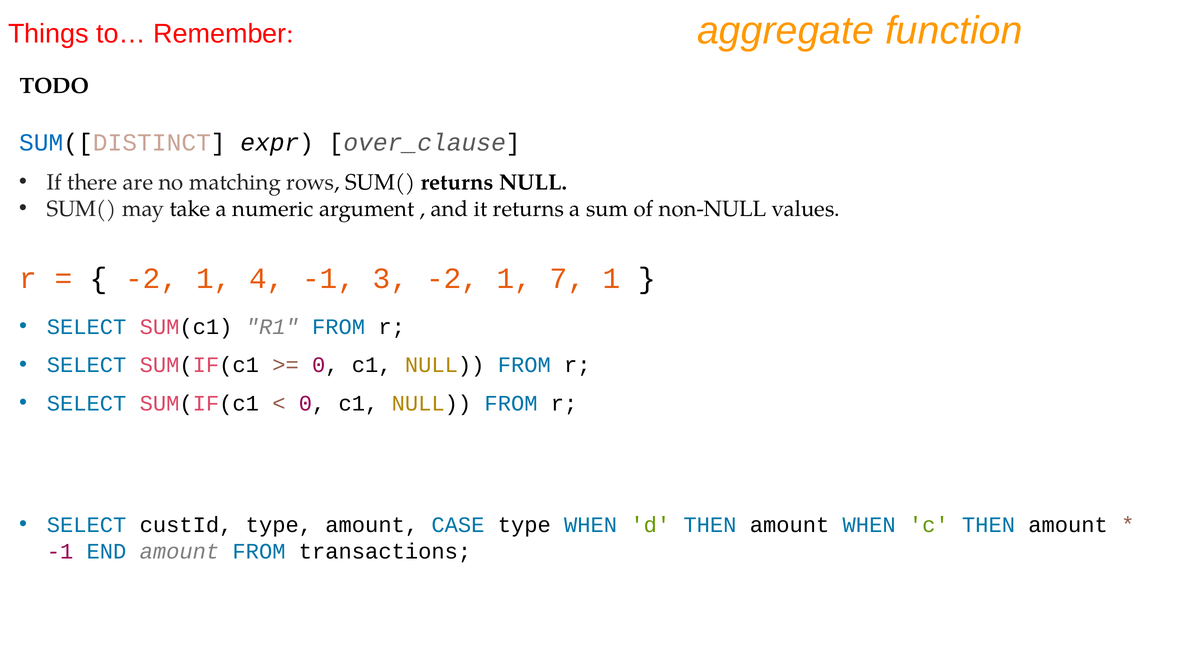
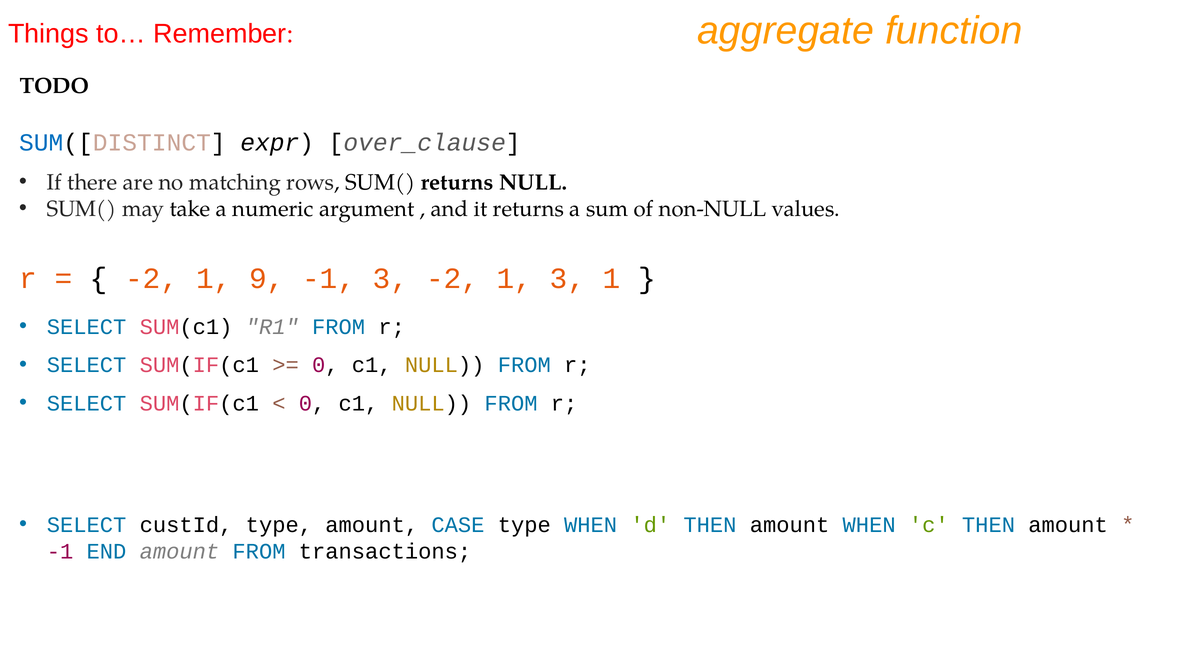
4: 4 -> 9
1 7: 7 -> 3
